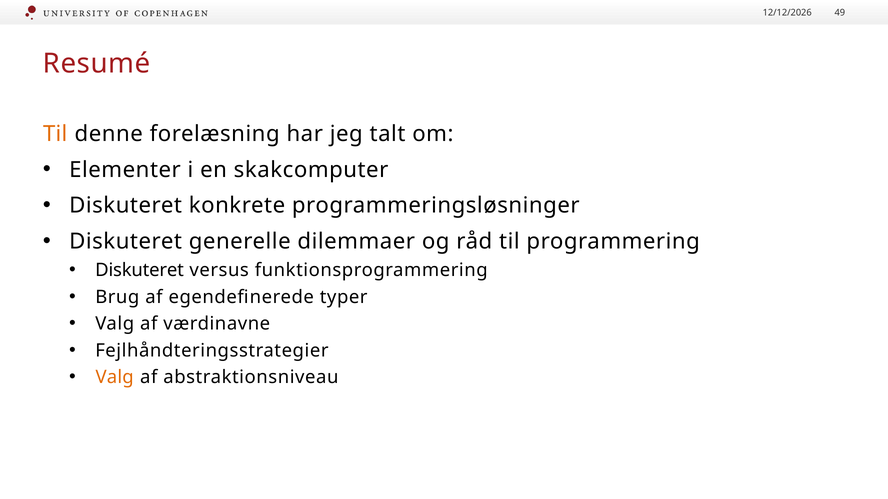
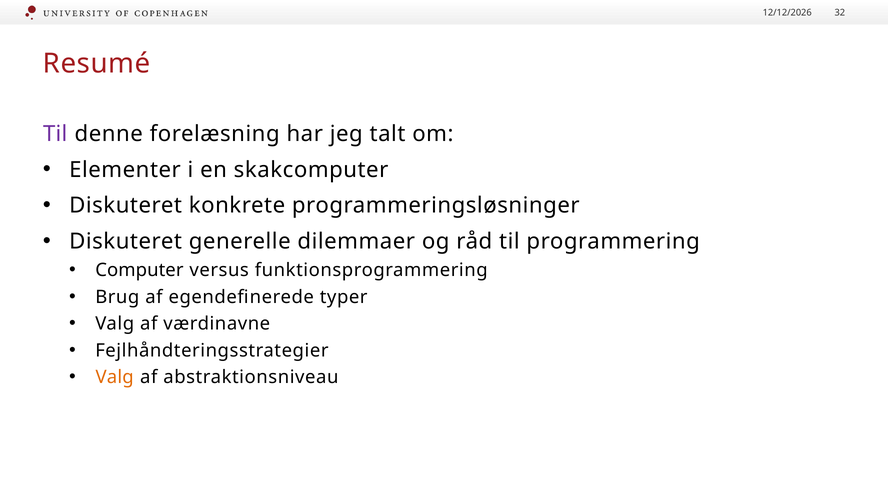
49: 49 -> 32
Til at (55, 134) colour: orange -> purple
Diskuteret at (140, 270): Diskuteret -> Computer
